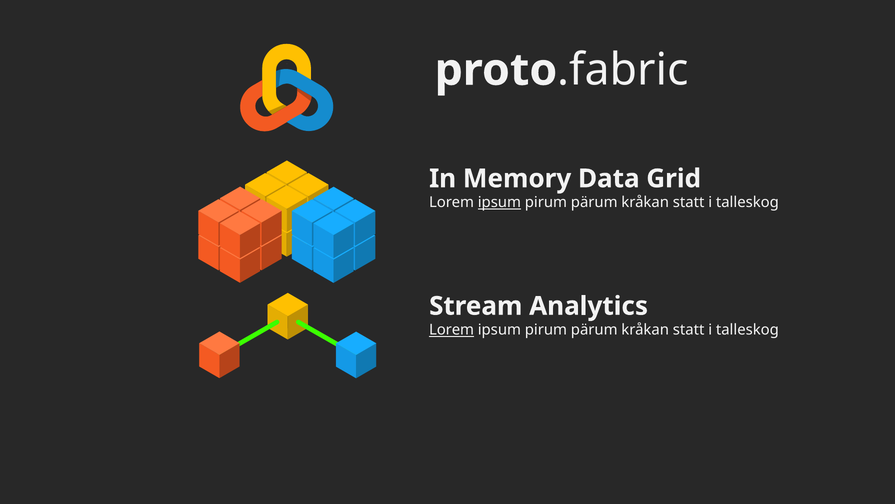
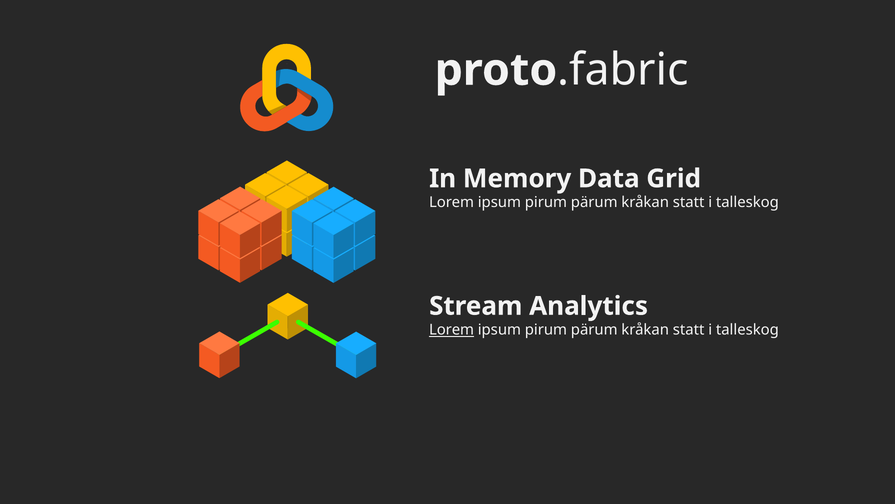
ipsum at (499, 202) underline: present -> none
